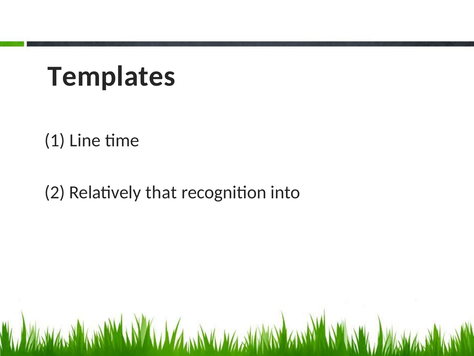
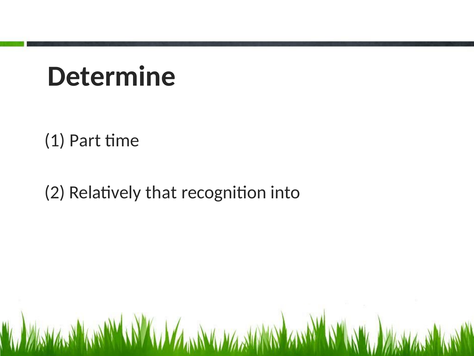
Templates: Templates -> Determine
Line: Line -> Part
